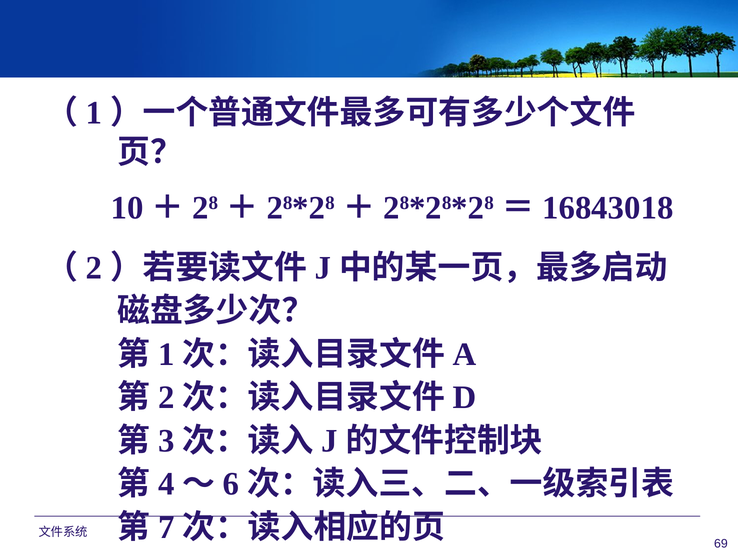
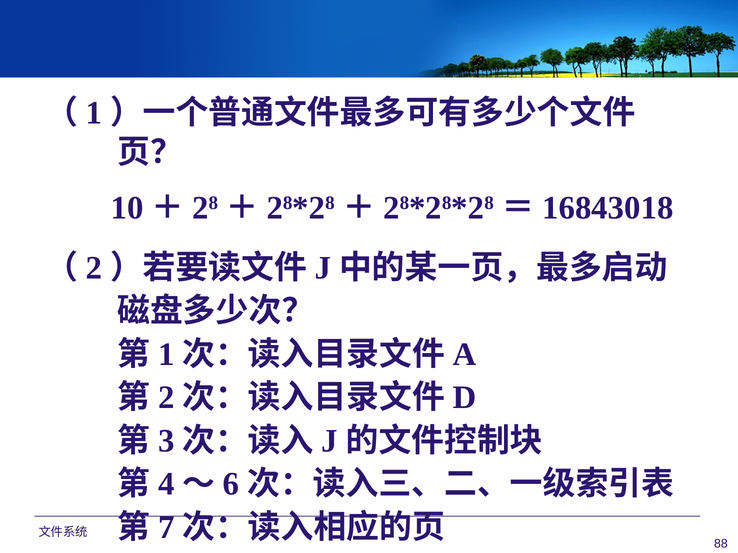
69: 69 -> 88
